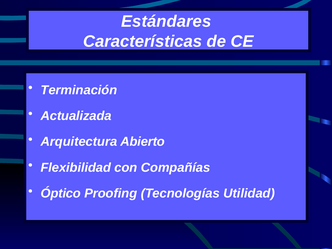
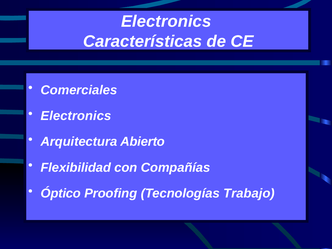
Estándares at (166, 21): Estándares -> Electronics
Terminación: Terminación -> Comerciales
Actualizada at (76, 116): Actualizada -> Electronics
Utilidad: Utilidad -> Trabajo
